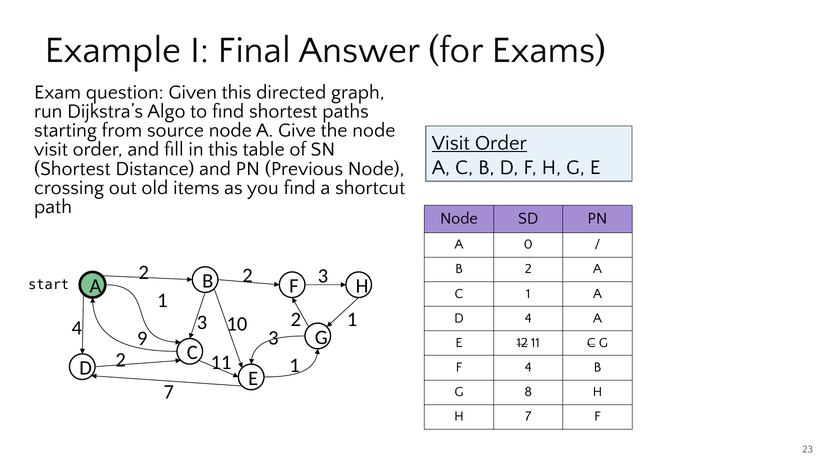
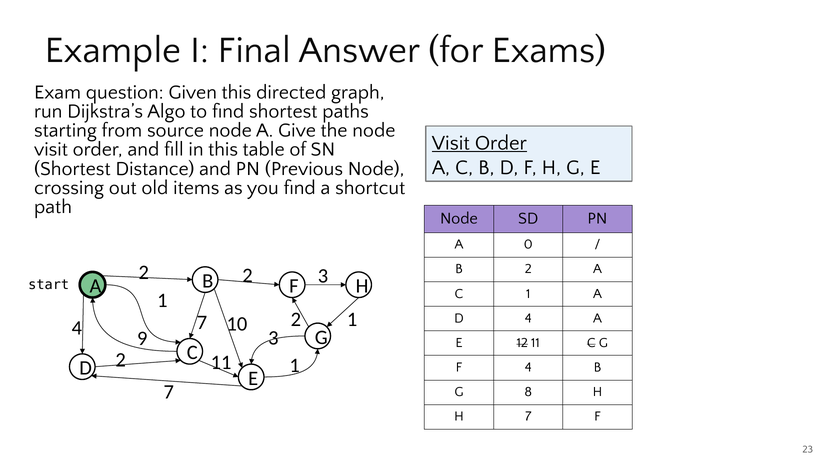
4 3: 3 -> 7
